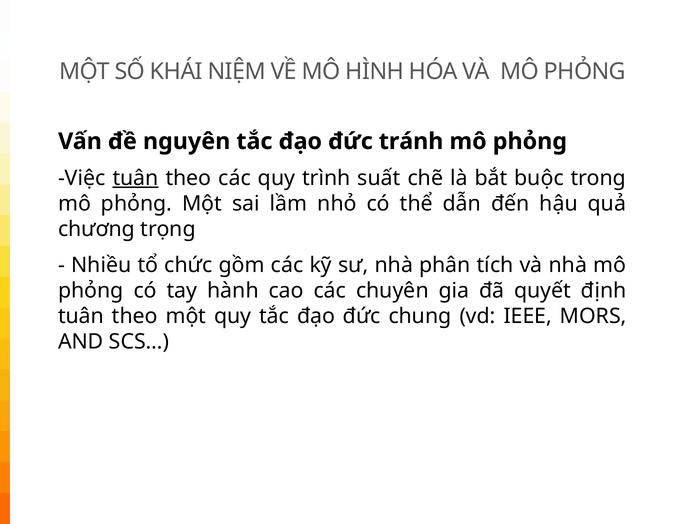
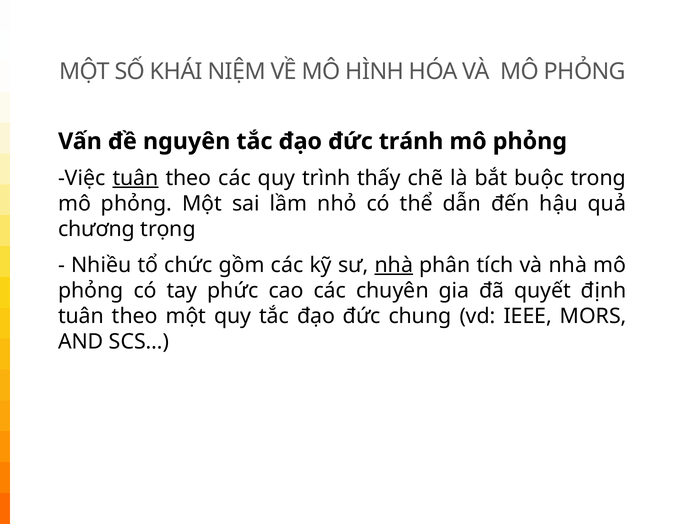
suất: suất -> thấy
nhà at (394, 265) underline: none -> present
hành: hành -> phức
